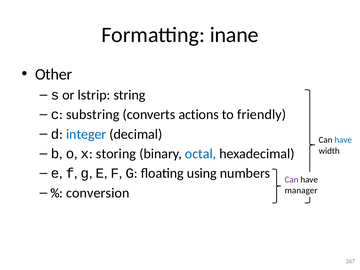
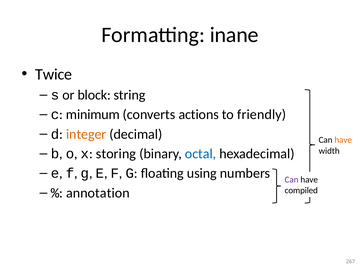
Other: Other -> Twice
lstrip: lstrip -> block
substring: substring -> minimum
integer colour: blue -> orange
have at (343, 140) colour: blue -> orange
conversion: conversion -> annotation
manager: manager -> compiled
